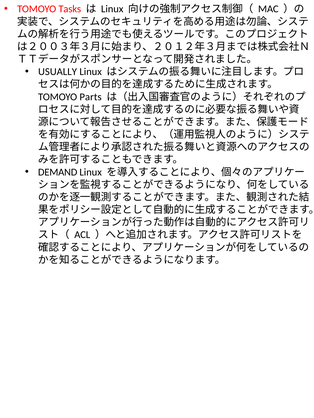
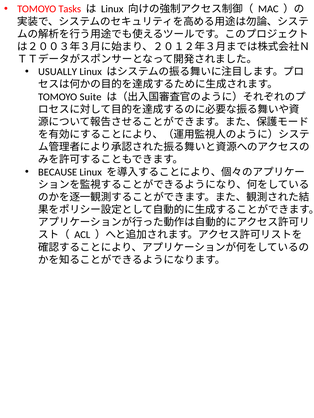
Parts: Parts -> Suite
DEMAND: DEMAND -> BECAUSE
